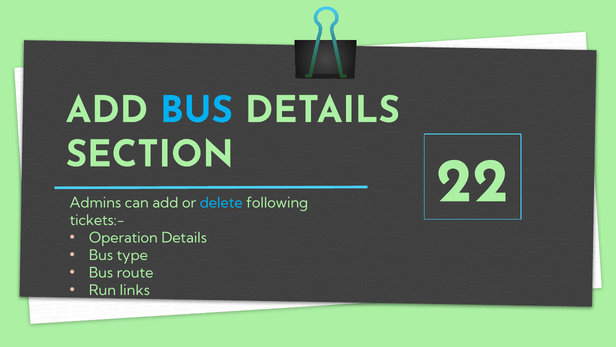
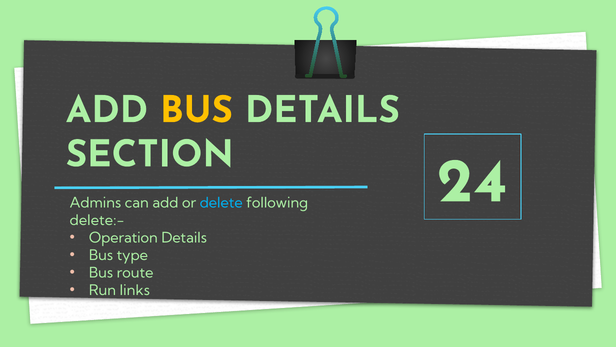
BUS at (196, 110) colour: light blue -> yellow
22: 22 -> 24
tickets:-: tickets:- -> delete:-
